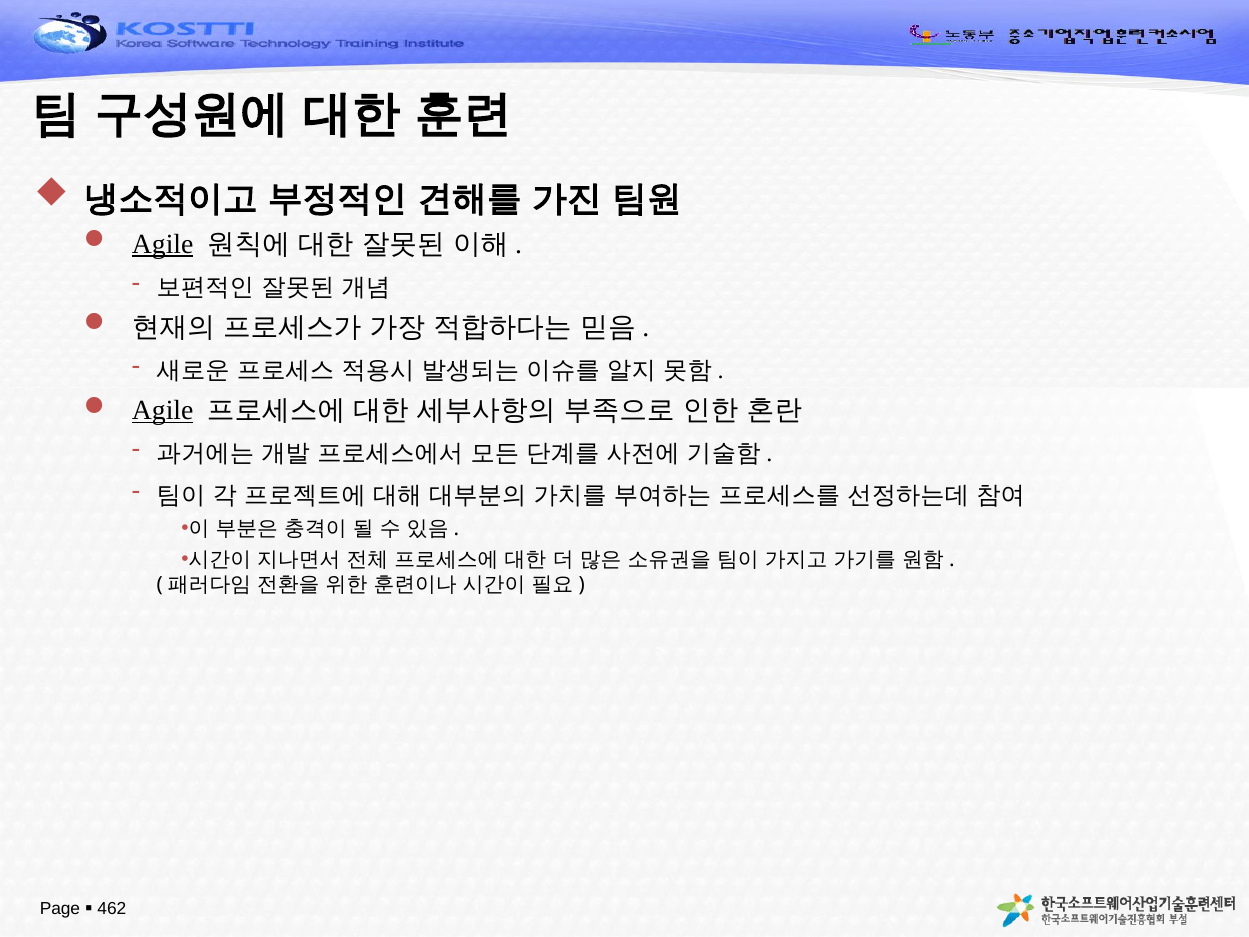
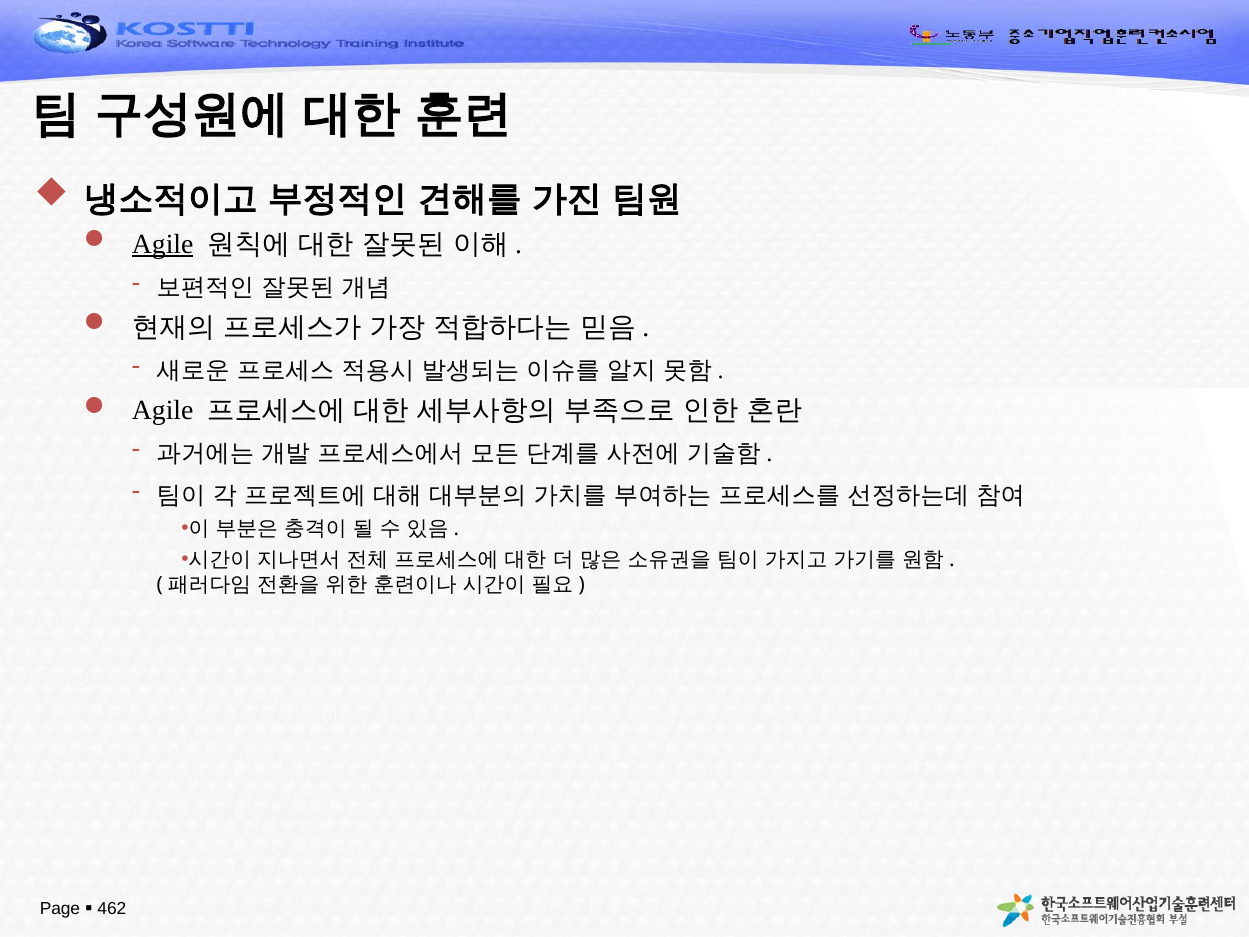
Agile at (163, 410) underline: present -> none
